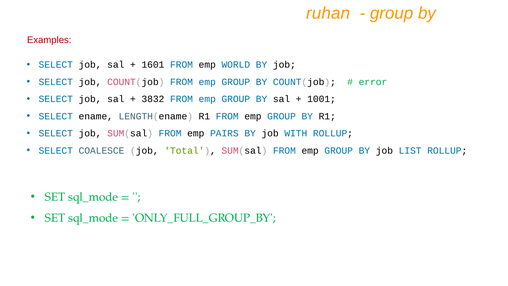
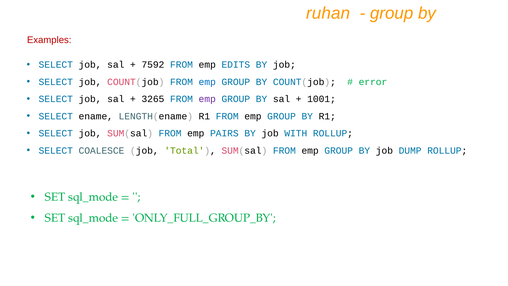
1601: 1601 -> 7592
WORLD: WORLD -> EDITS
3832: 3832 -> 3265
emp at (207, 99) colour: blue -> purple
LIST: LIST -> DUMP
